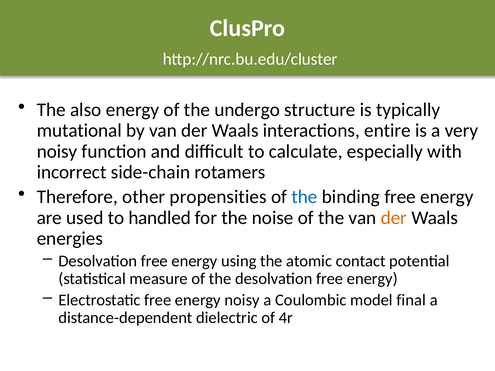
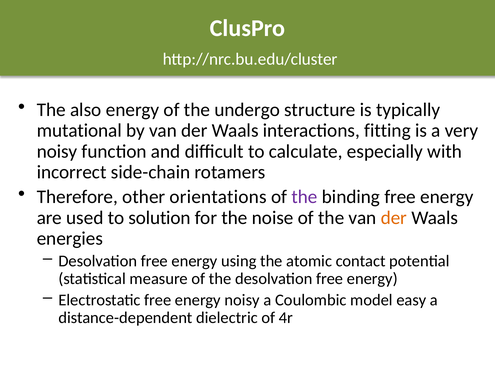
entire: entire -> fitting
propensities: propensities -> orientations
the at (304, 197) colour: blue -> purple
handled: handled -> solution
final: final -> easy
